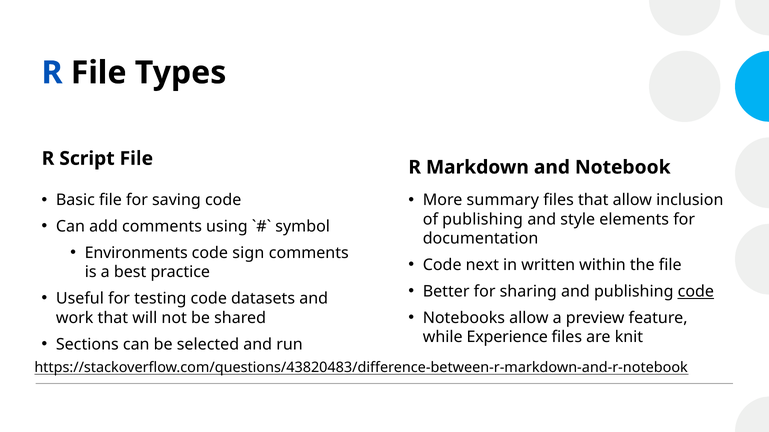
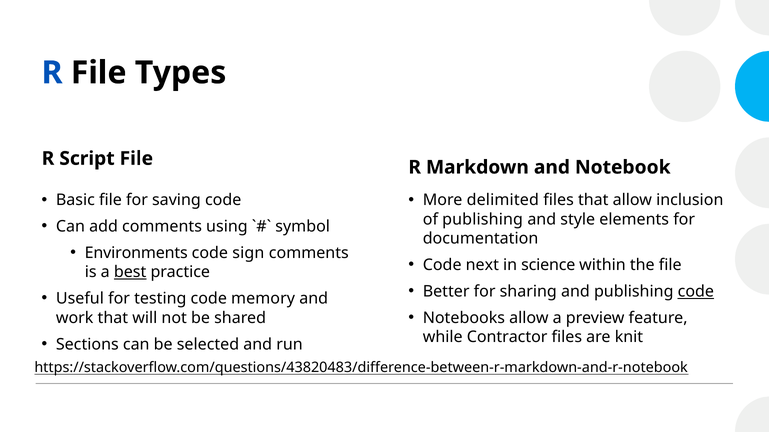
summary: summary -> delimited
written: written -> science
best underline: none -> present
datasets: datasets -> memory
Experience: Experience -> Contractor
